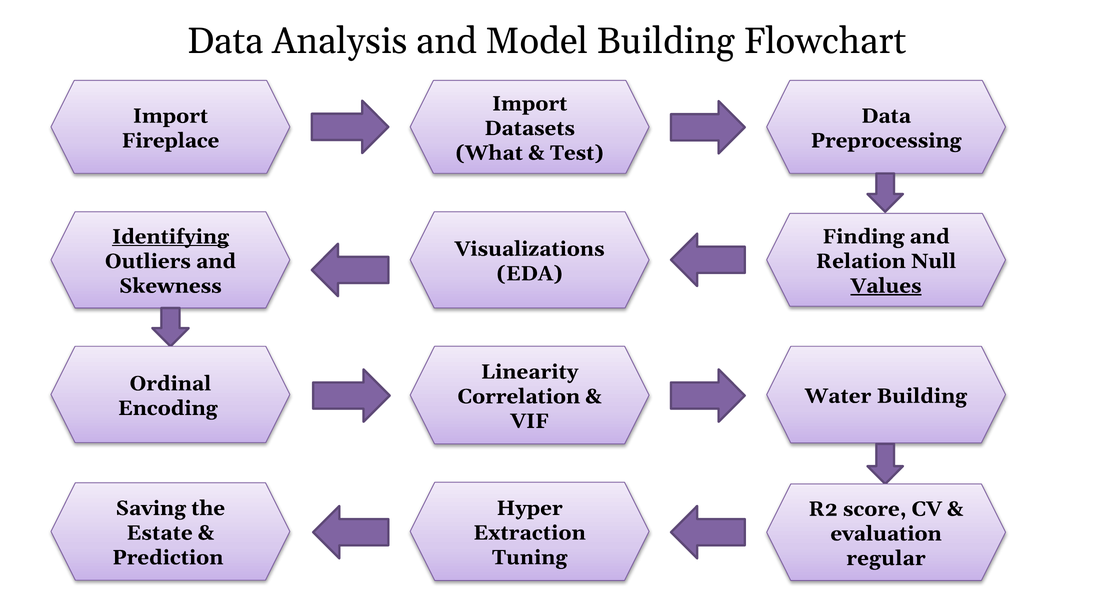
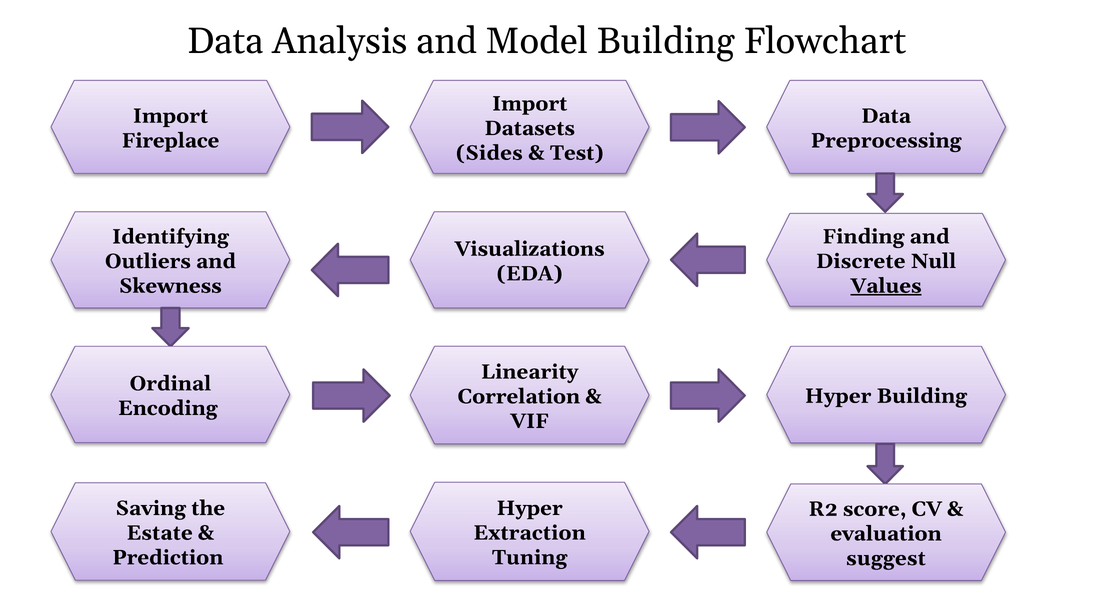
What: What -> Sides
Identifying underline: present -> none
Relation: Relation -> Discrete
Water at (838, 396): Water -> Hyper
regular: regular -> suggest
